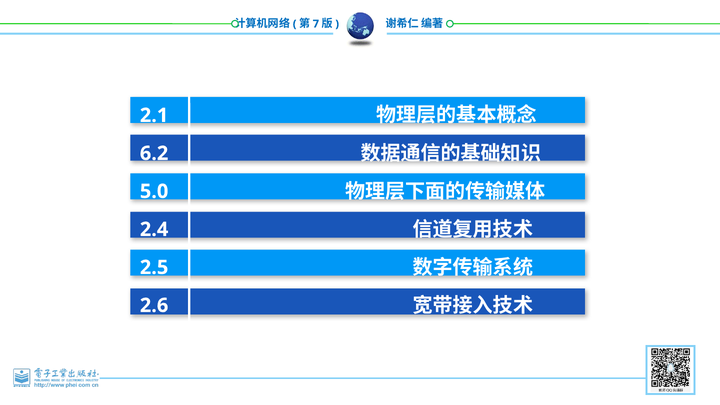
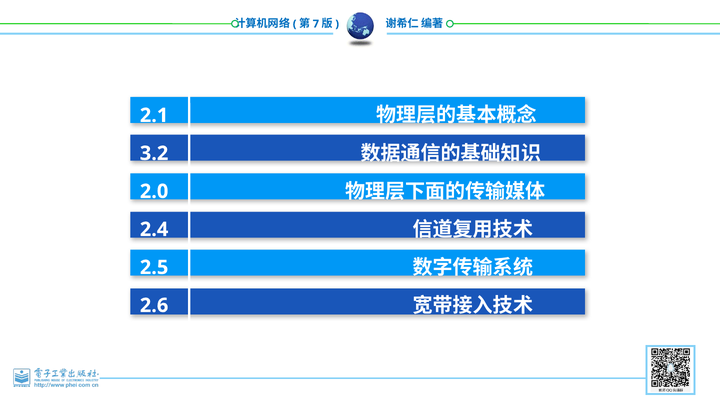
6.2: 6.2 -> 3.2
5.0: 5.0 -> 2.0
